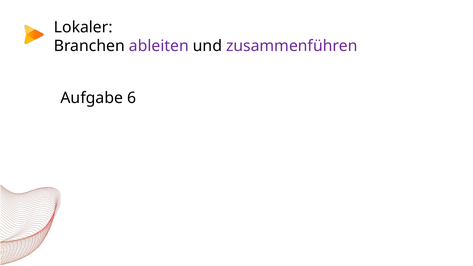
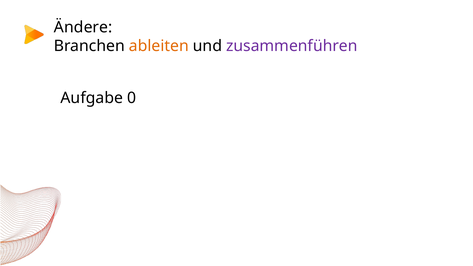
Lokaler: Lokaler -> Ändere
ableiten colour: purple -> orange
6: 6 -> 0
